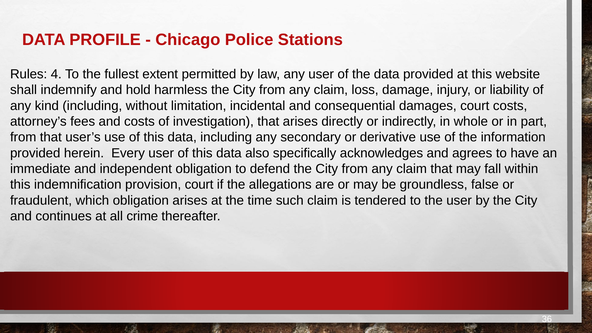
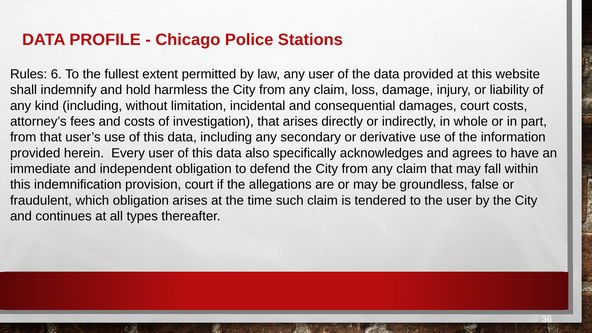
4: 4 -> 6
crime: crime -> types
